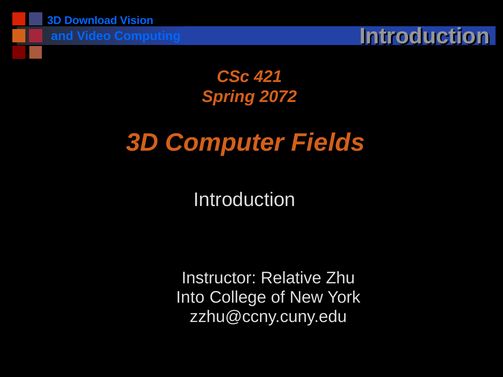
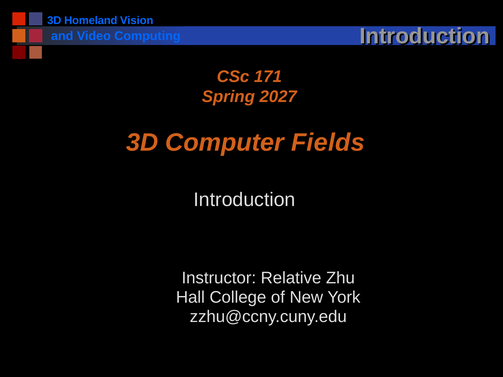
Download: Download -> Homeland
421: 421 -> 171
2072: 2072 -> 2027
Into: Into -> Hall
